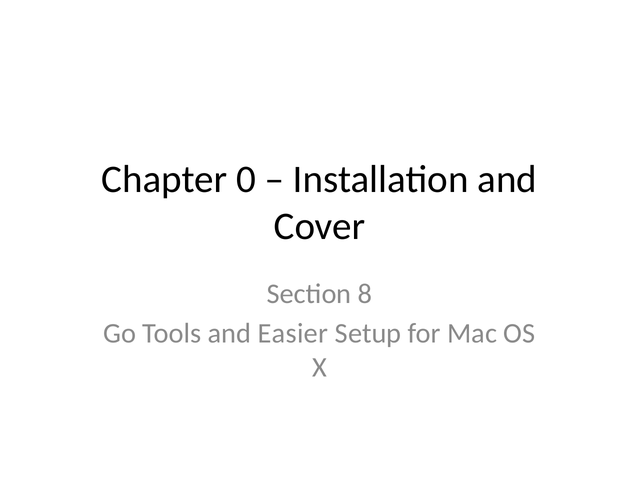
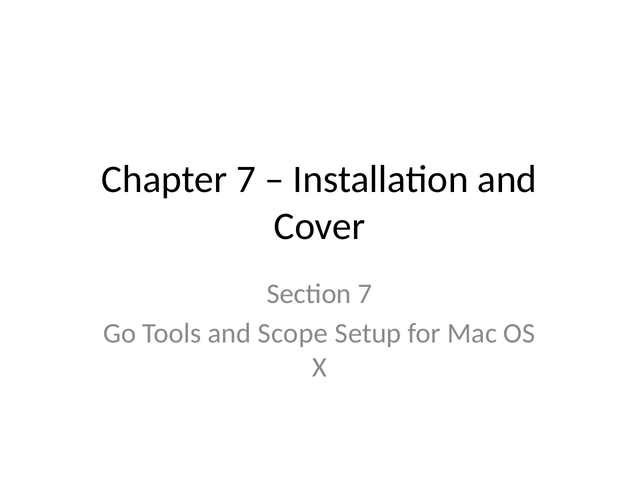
Chapter 0: 0 -> 7
Section 8: 8 -> 7
Easier: Easier -> Scope
